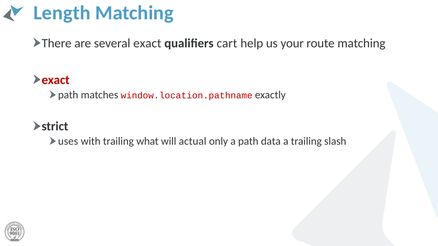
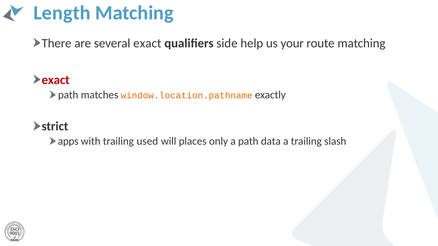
cart: cart -> side
window.location.pathname colour: red -> orange
uses: uses -> apps
what: what -> used
actual: actual -> places
